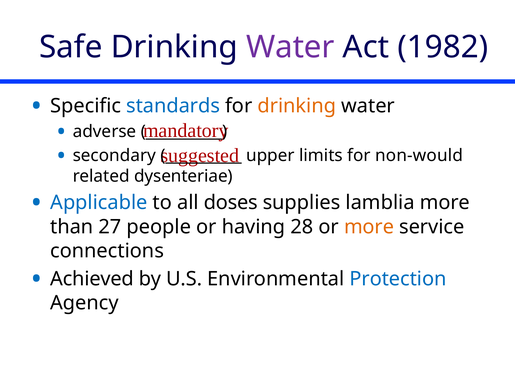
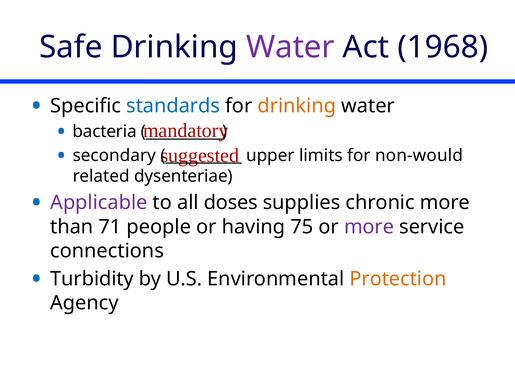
1982: 1982 -> 1968
adverse: adverse -> bacteria
Applicable colour: blue -> purple
lamblia: lamblia -> chronic
27: 27 -> 71
28: 28 -> 75
more at (369, 227) colour: orange -> purple
Achieved: Achieved -> Turbidity
Protection colour: blue -> orange
